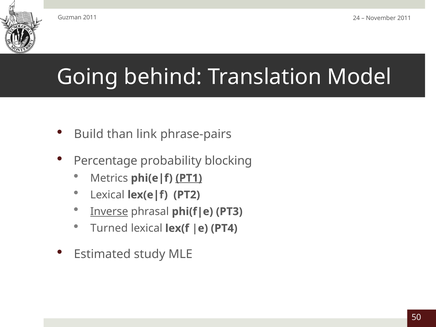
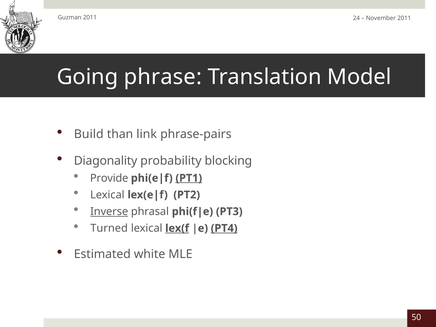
behind: behind -> phrase
Percentage: Percentage -> Diagonality
Metrics: Metrics -> Provide
lex(f underline: none -> present
PT4 underline: none -> present
study: study -> white
